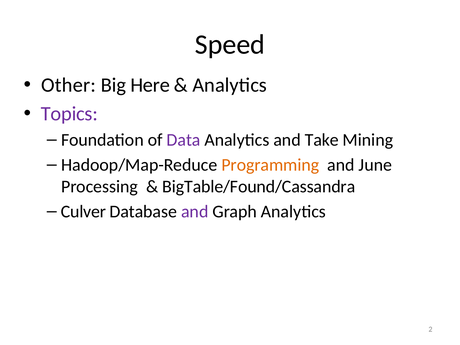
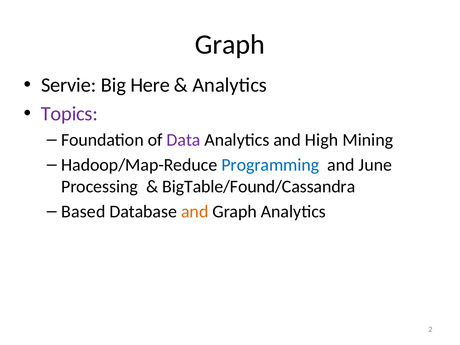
Speed at (230, 45): Speed -> Graph
Other: Other -> Servie
Take: Take -> High
Programming colour: orange -> blue
Culver: Culver -> Based
and at (195, 211) colour: purple -> orange
